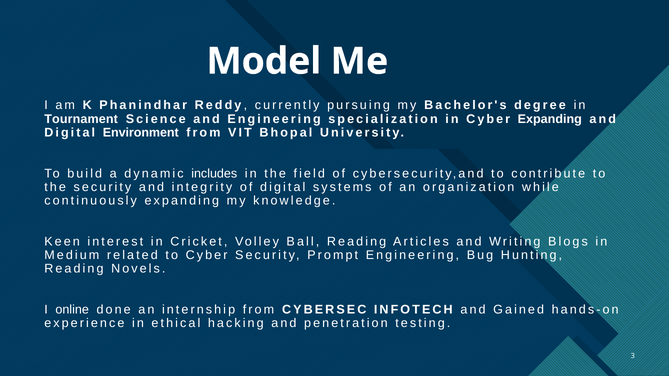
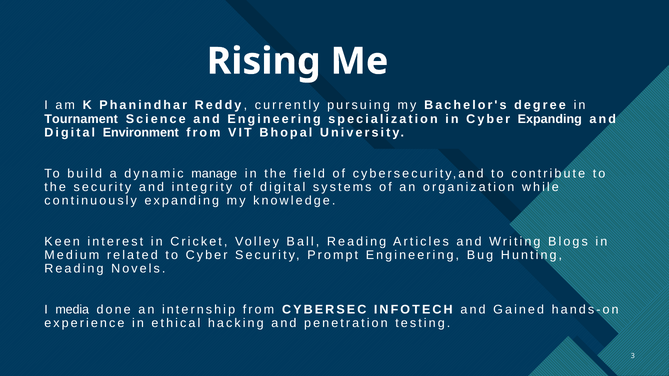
Model: Model -> Rising
includes: includes -> manage
online: online -> media
